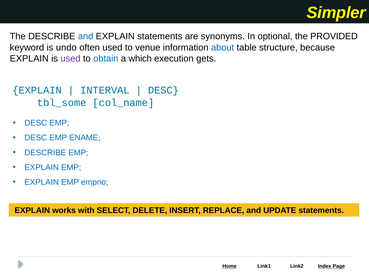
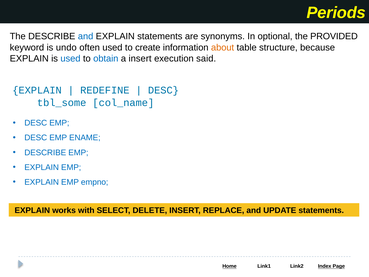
Simpler: Simpler -> Periods
venue: venue -> create
about colour: blue -> orange
used at (70, 58) colour: purple -> blue
a which: which -> insert
gets: gets -> said
INTERVAL: INTERVAL -> REDEFINE
